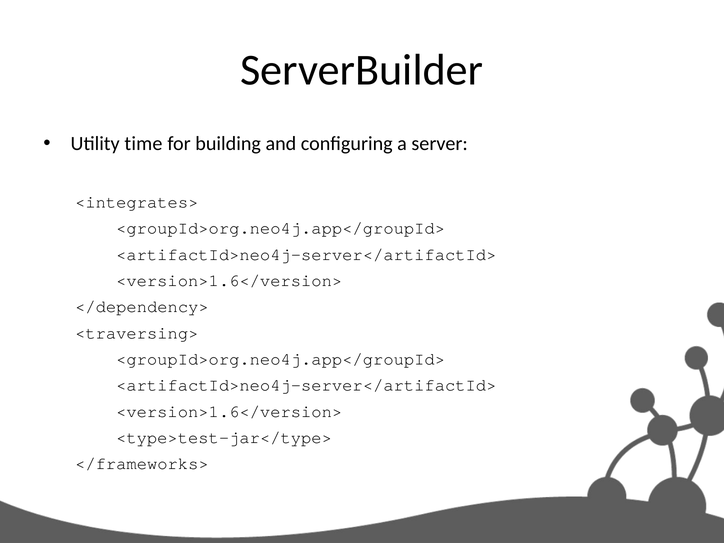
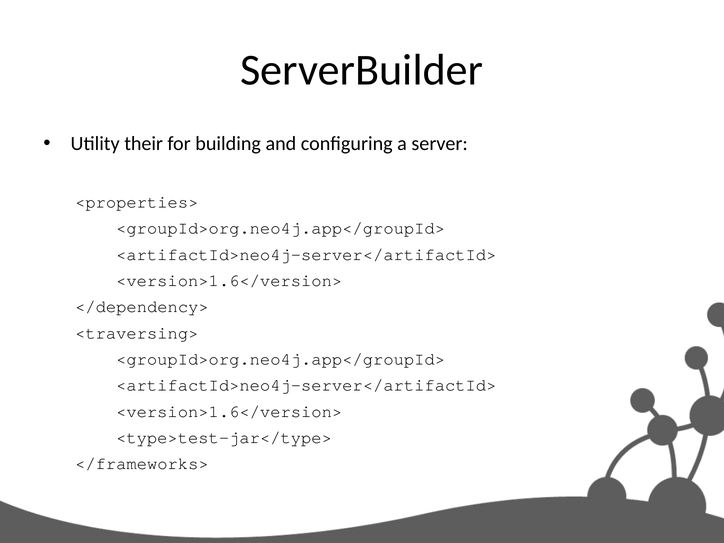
time: time -> their
<integrates>: <integrates> -> <properties>
